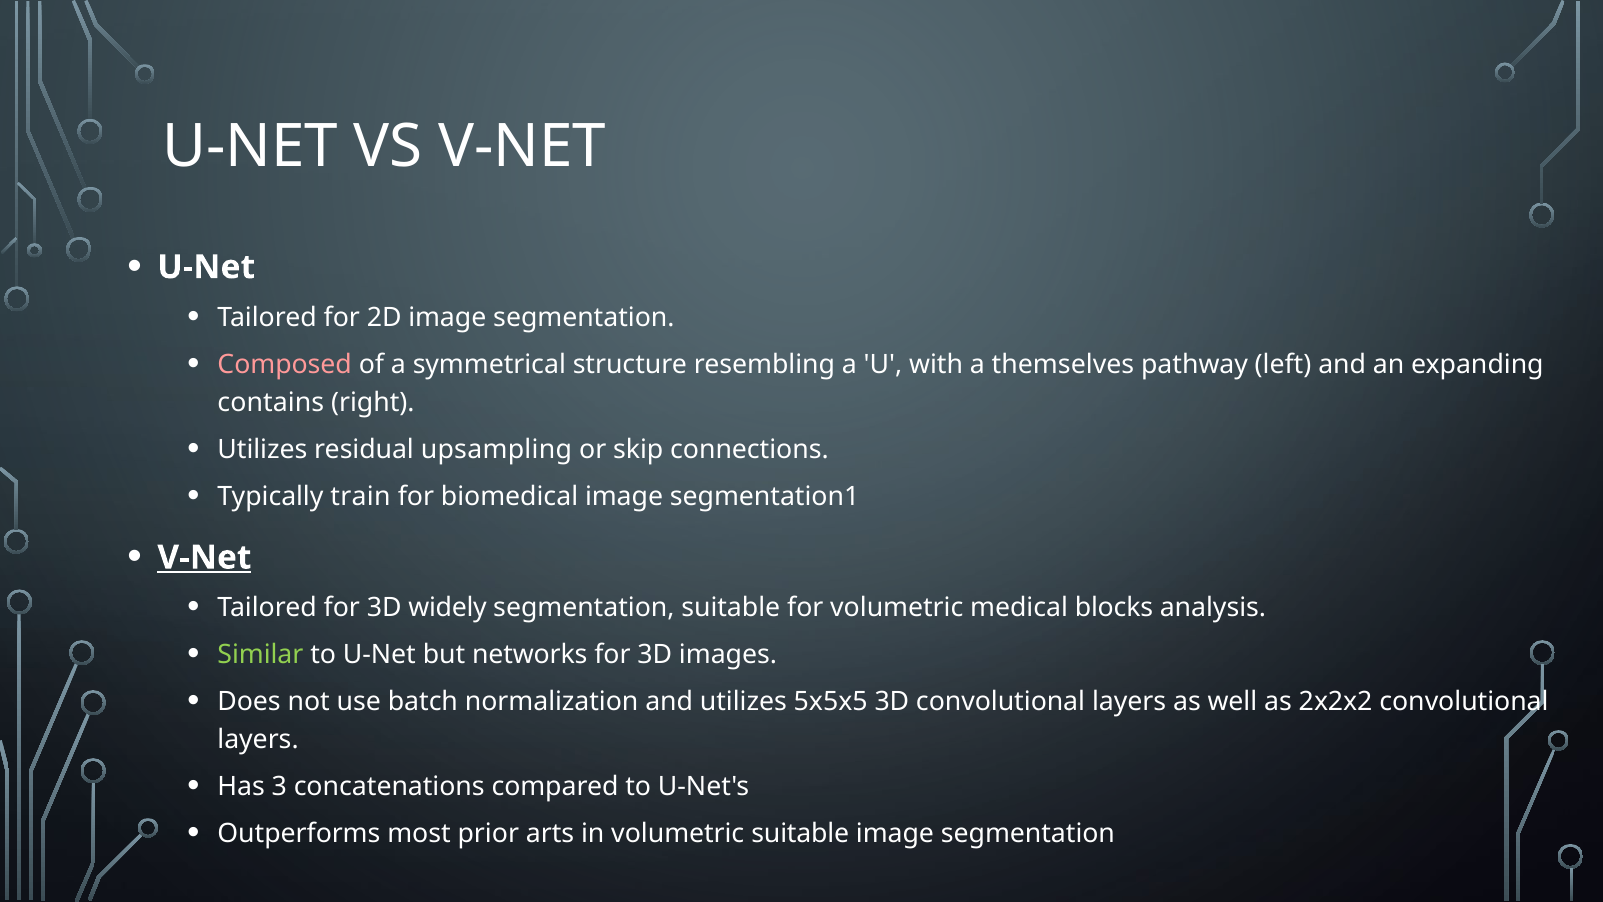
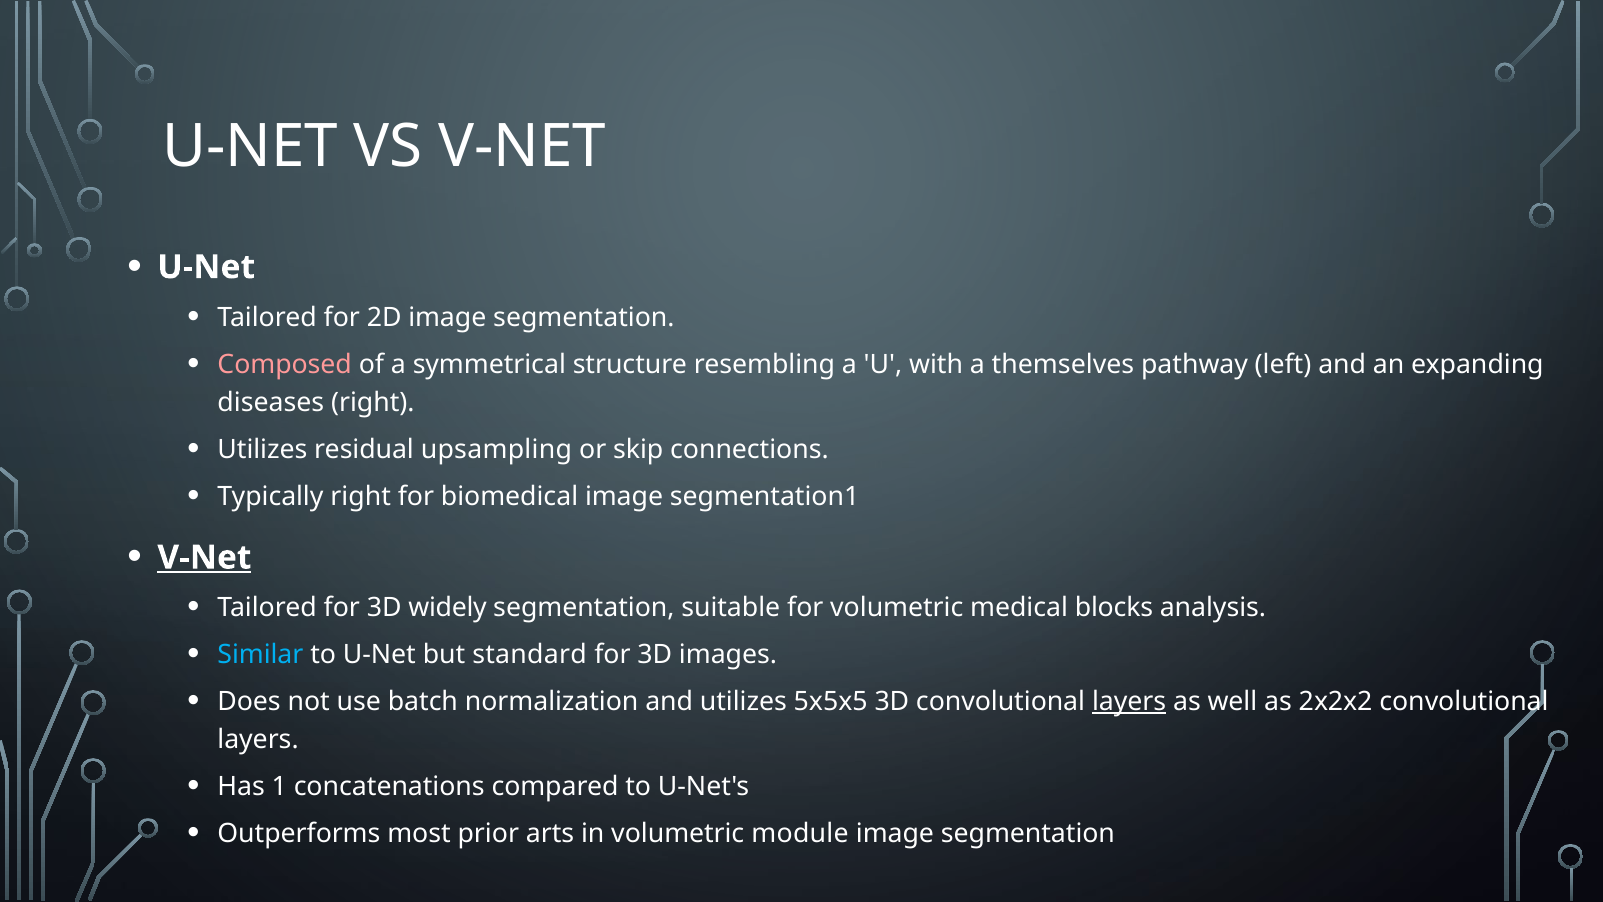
contains: contains -> diseases
Typically train: train -> right
Similar colour: light green -> light blue
networks: networks -> standard
layers at (1129, 701) underline: none -> present
3: 3 -> 1
volumetric suitable: suitable -> module
